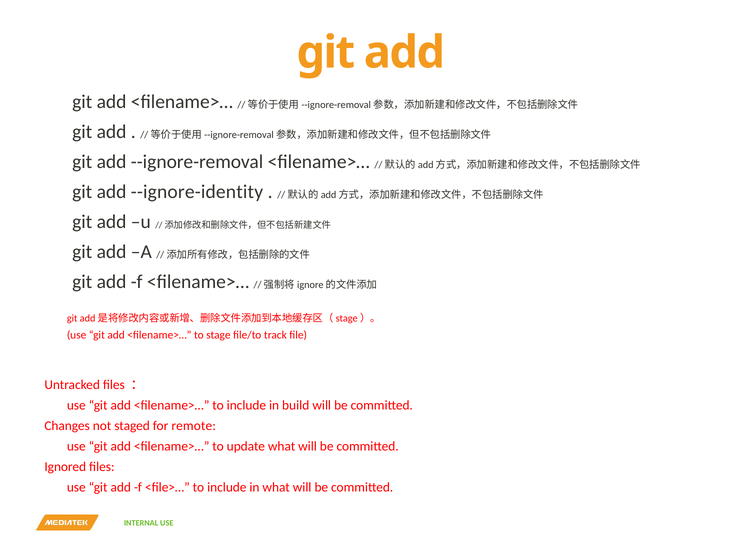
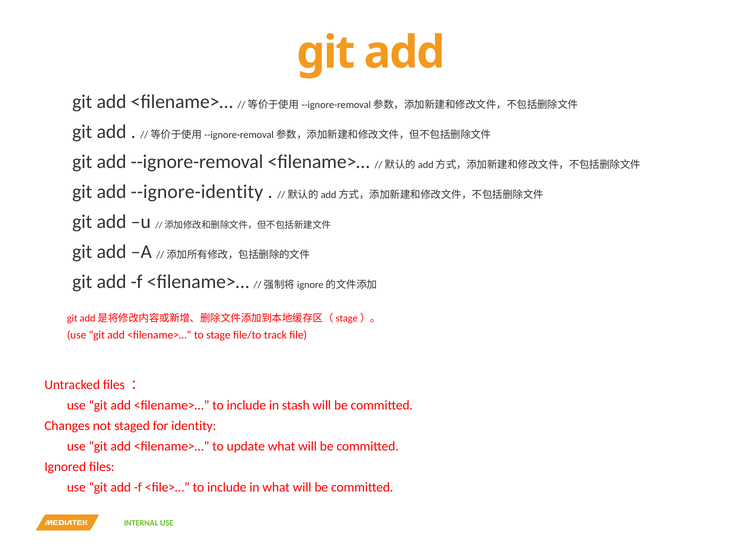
build: build -> stash
remote: remote -> identity
